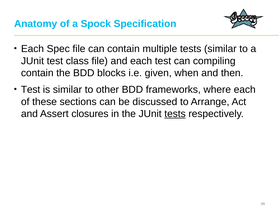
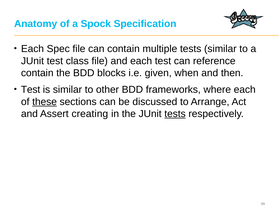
compiling: compiling -> reference
these underline: none -> present
closures: closures -> creating
